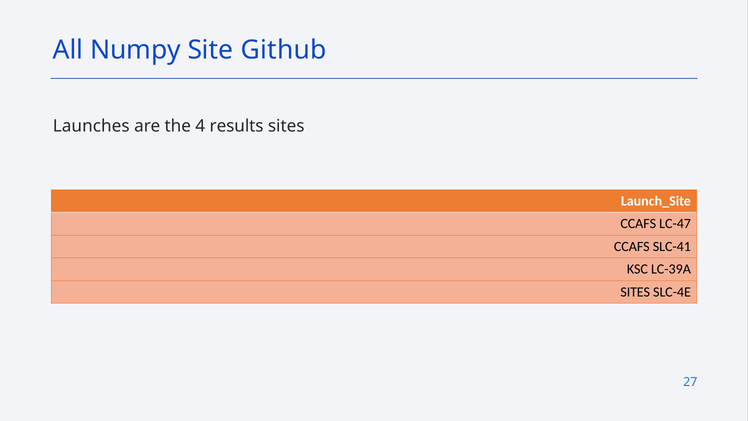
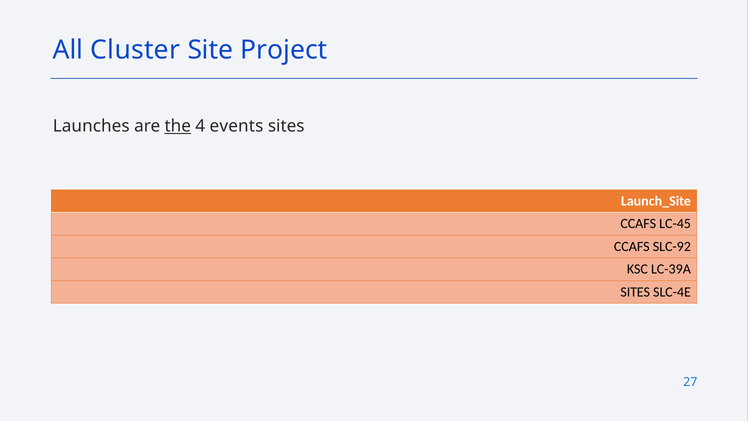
Numpy: Numpy -> Cluster
Github: Github -> Project
the underline: none -> present
results: results -> events
LC-47: LC-47 -> LC-45
SLC-41: SLC-41 -> SLC-92
